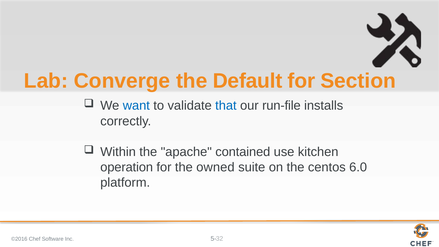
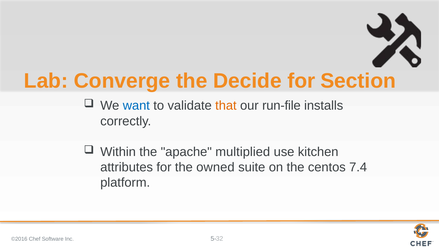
Default: Default -> Decide
that colour: blue -> orange
contained: contained -> multiplied
operation: operation -> attributes
6.0: 6.0 -> 7.4
